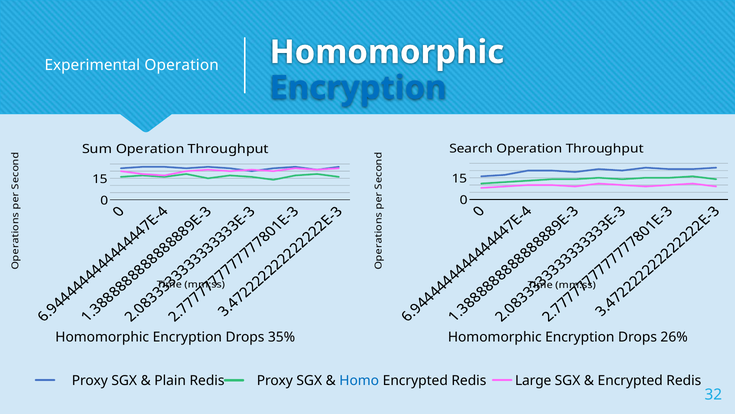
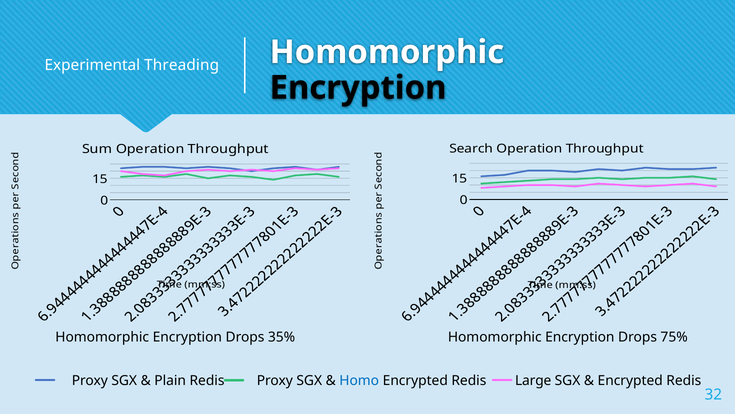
Experimental Operation: Operation -> Threading
Encryption at (358, 88) colour: blue -> black
26%: 26% -> 75%
